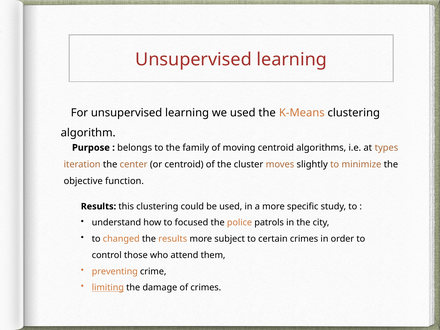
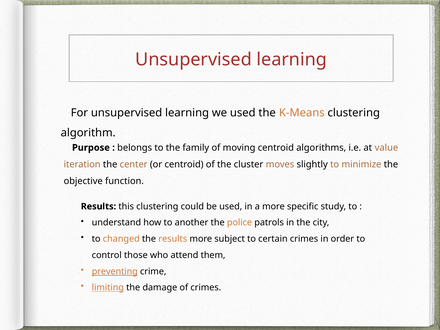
types: types -> value
focused: focused -> another
preventing underline: none -> present
